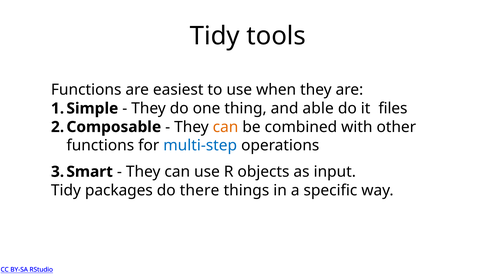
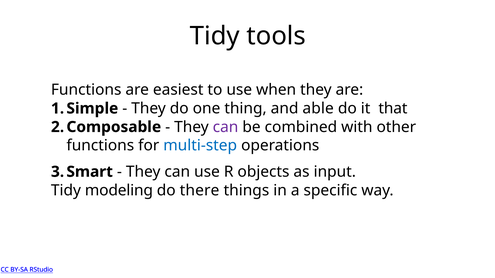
files: files -> that
can at (226, 127) colour: orange -> purple
packages: packages -> modeling
